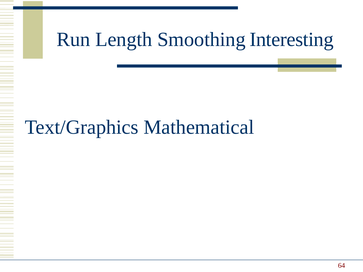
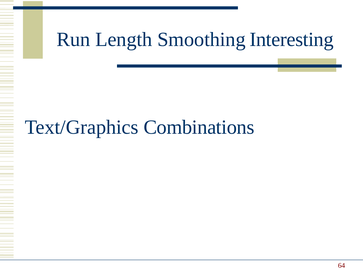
Mathematical: Mathematical -> Combinations
